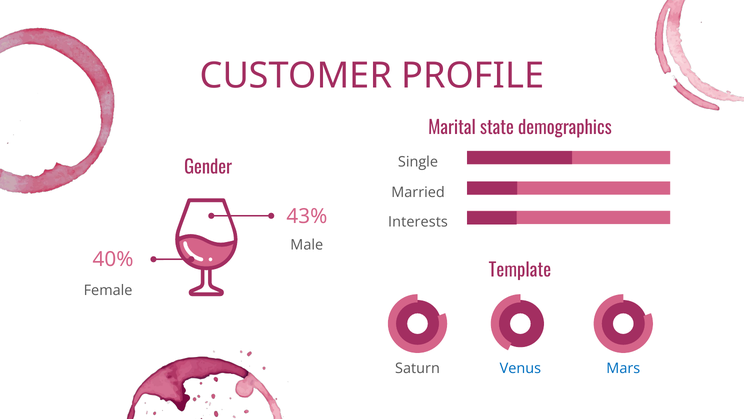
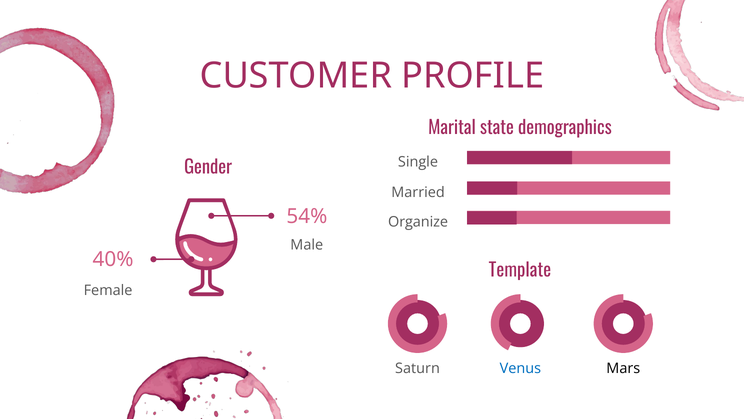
43%: 43% -> 54%
Interests: Interests -> Organize
Mars colour: blue -> black
